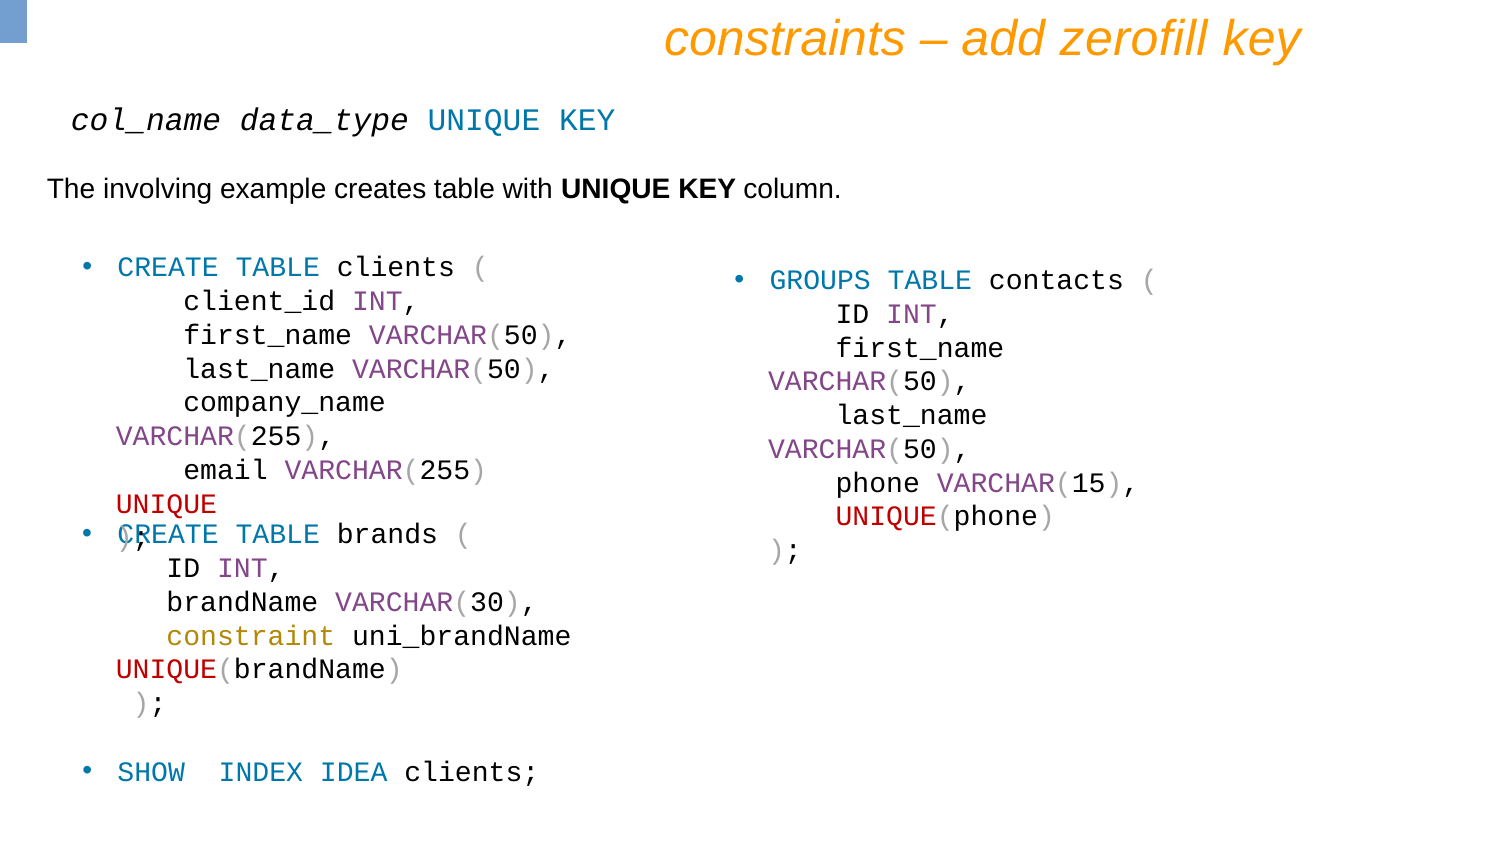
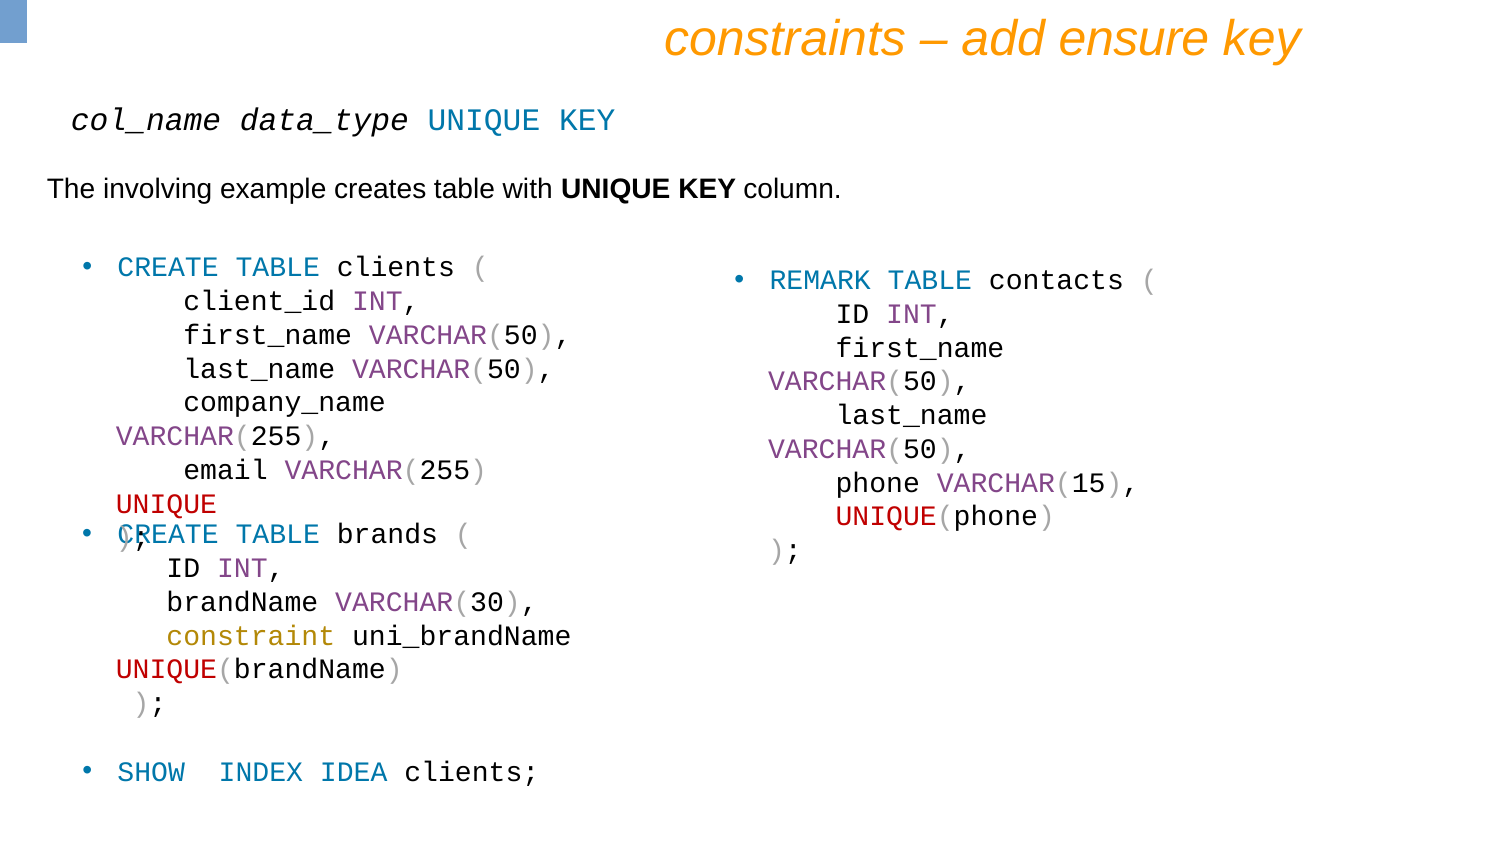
zerofill: zerofill -> ensure
GROUPS: GROUPS -> REMARK
